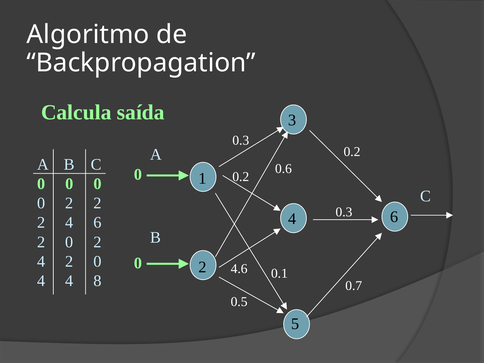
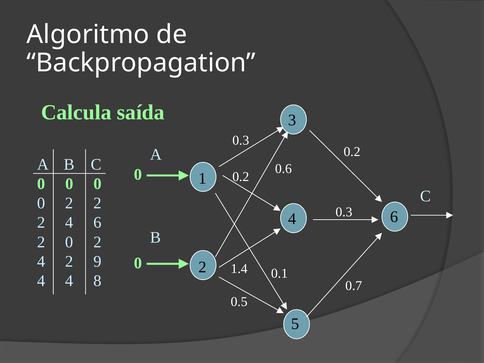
4 2 0: 0 -> 9
4.6: 4.6 -> 1.4
